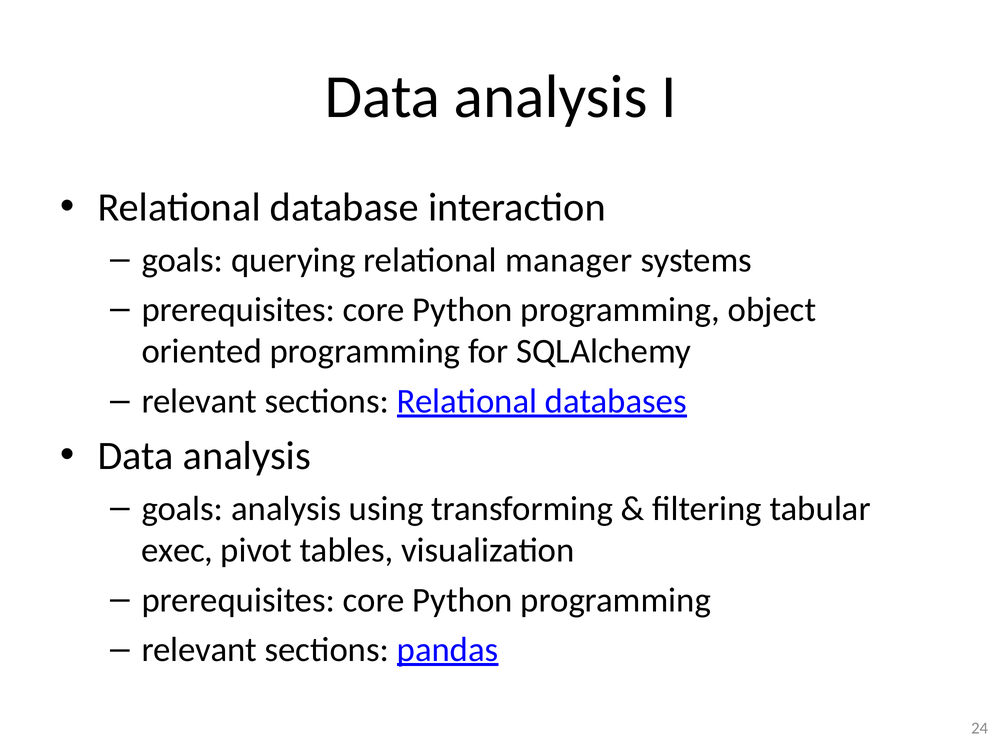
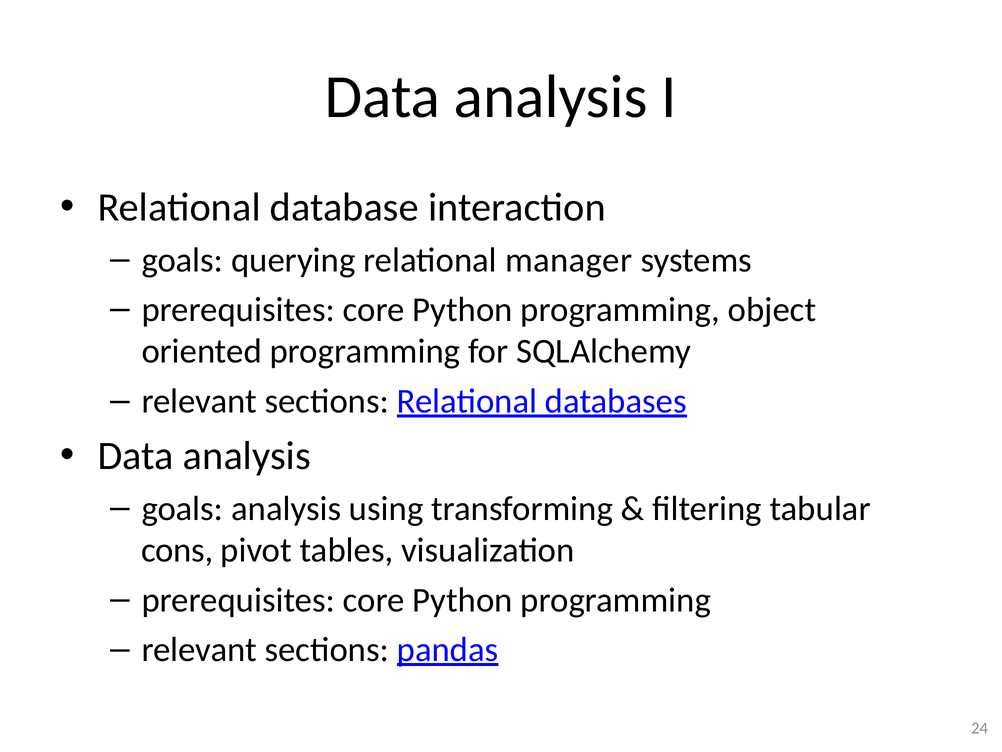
exec: exec -> cons
